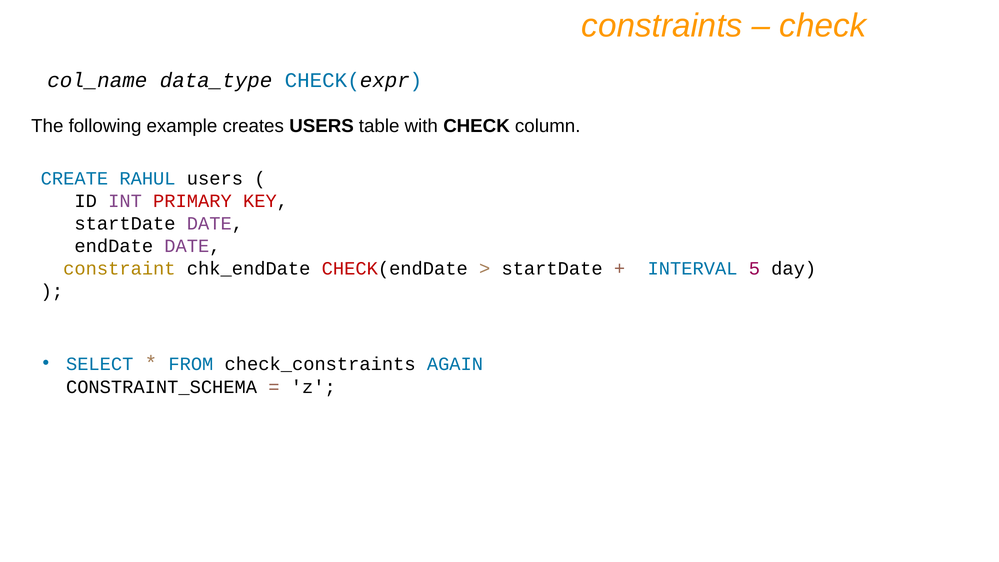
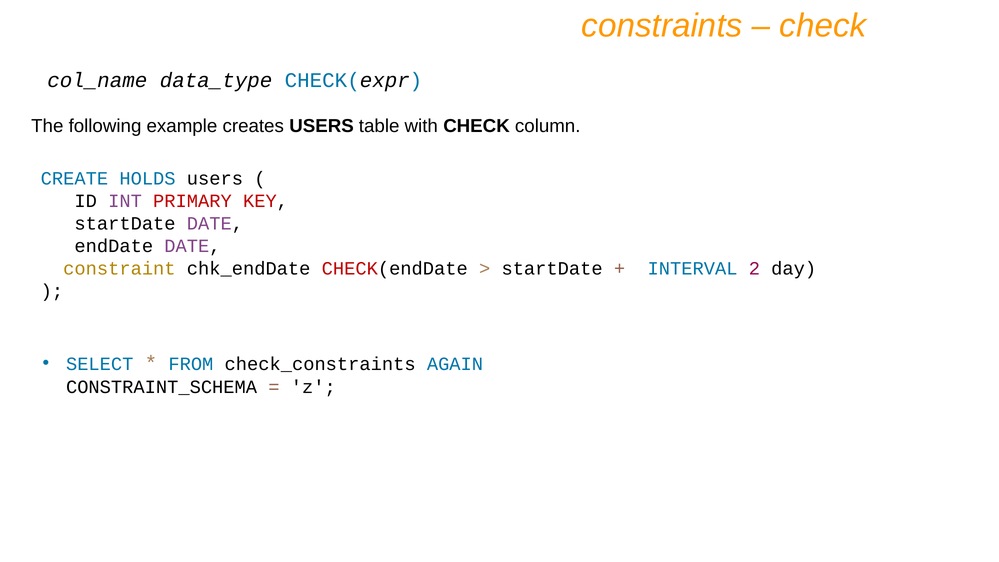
RAHUL: RAHUL -> HOLDS
5: 5 -> 2
